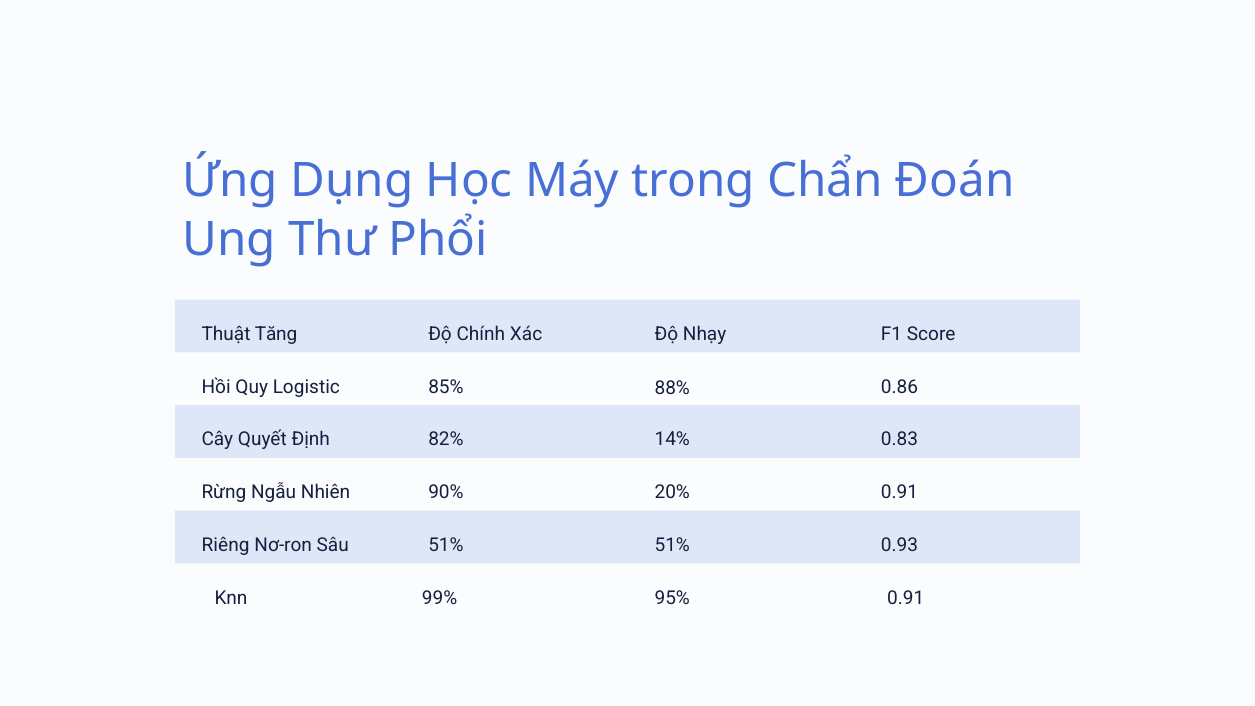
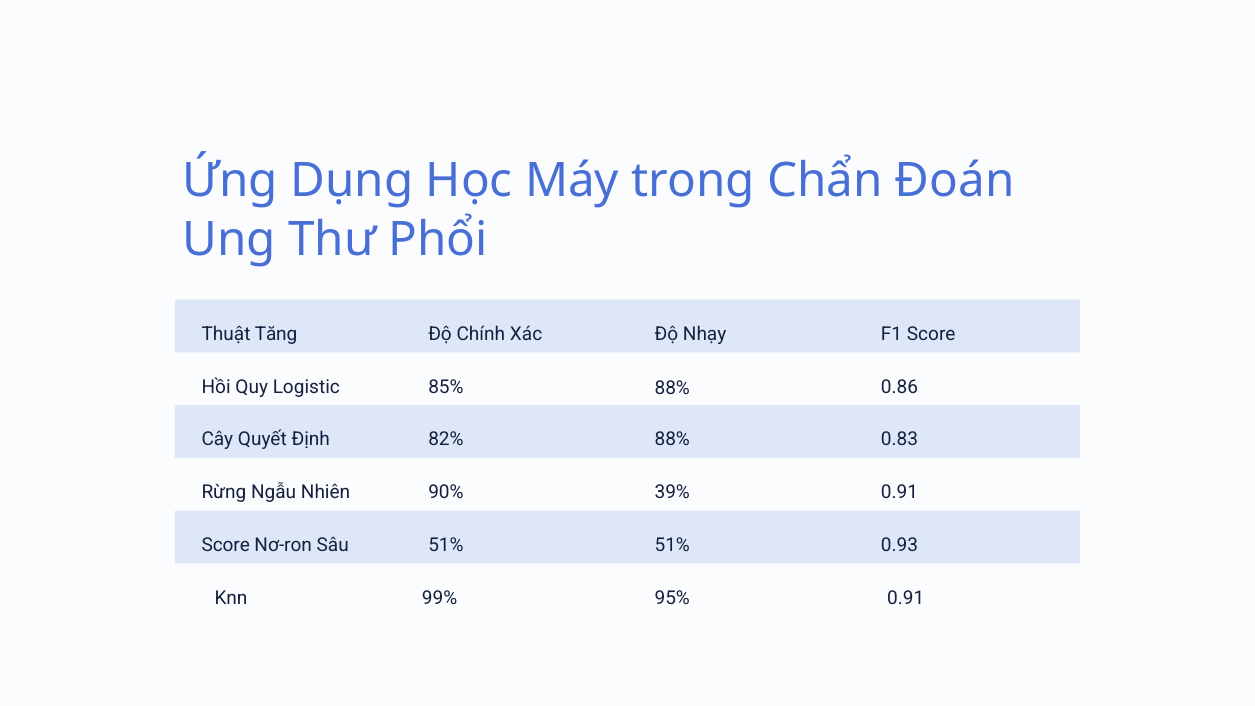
82% 14%: 14% -> 88%
20%: 20% -> 39%
Riêng at (226, 545): Riêng -> Score
